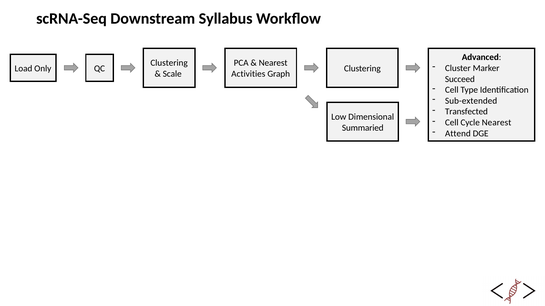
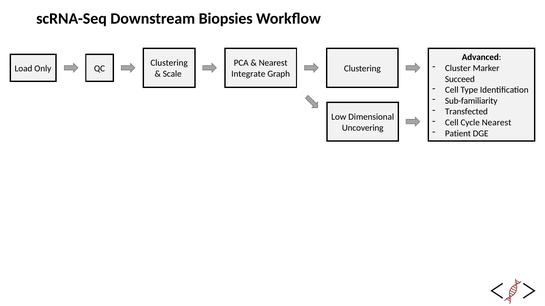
Syllabus: Syllabus -> Biopsies
Activities: Activities -> Integrate
Sub-extended: Sub-extended -> Sub-familiarity
Summaried: Summaried -> Uncovering
Attend: Attend -> Patient
